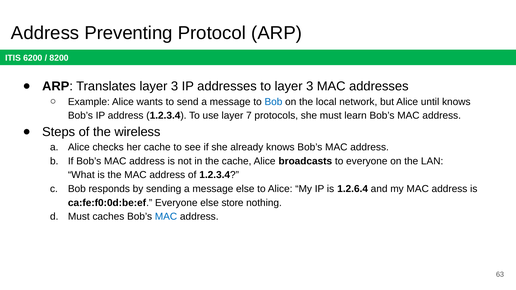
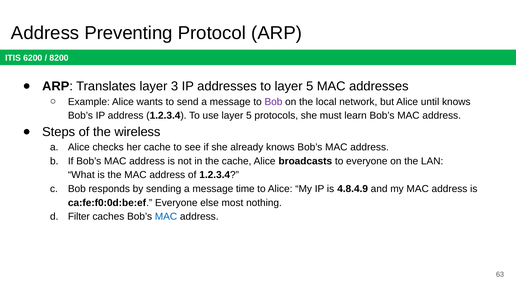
to layer 3: 3 -> 5
Bob at (273, 102) colour: blue -> purple
use layer 7: 7 -> 5
message else: else -> time
1.2.6.4: 1.2.6.4 -> 4.8.4.9
store: store -> most
Must at (79, 217): Must -> Filter
